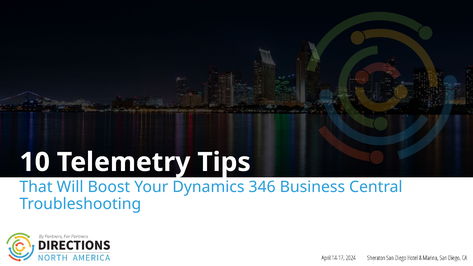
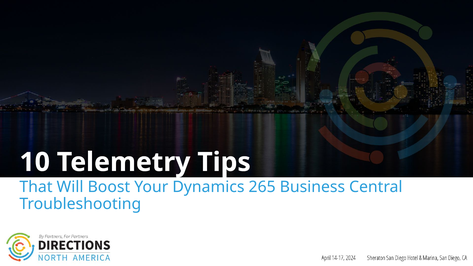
346: 346 -> 265
